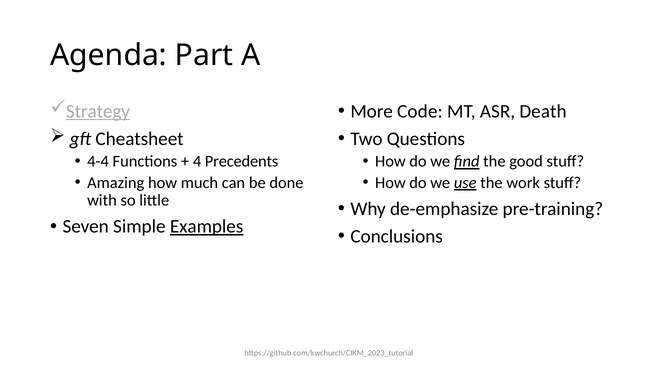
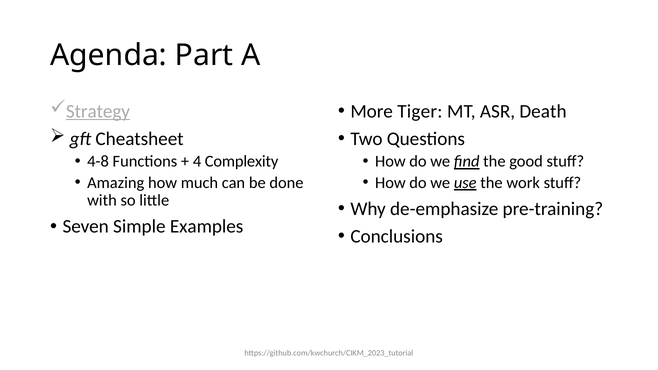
Code: Code -> Tiger
4-4: 4-4 -> 4-8
Precedents: Precedents -> Complexity
Examples underline: present -> none
